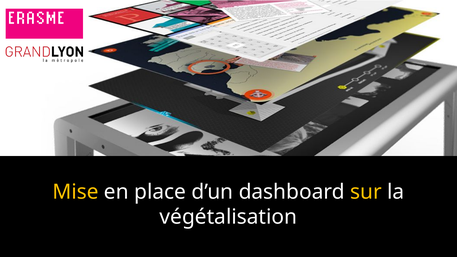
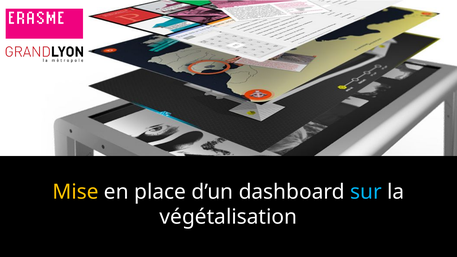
sur colour: yellow -> light blue
